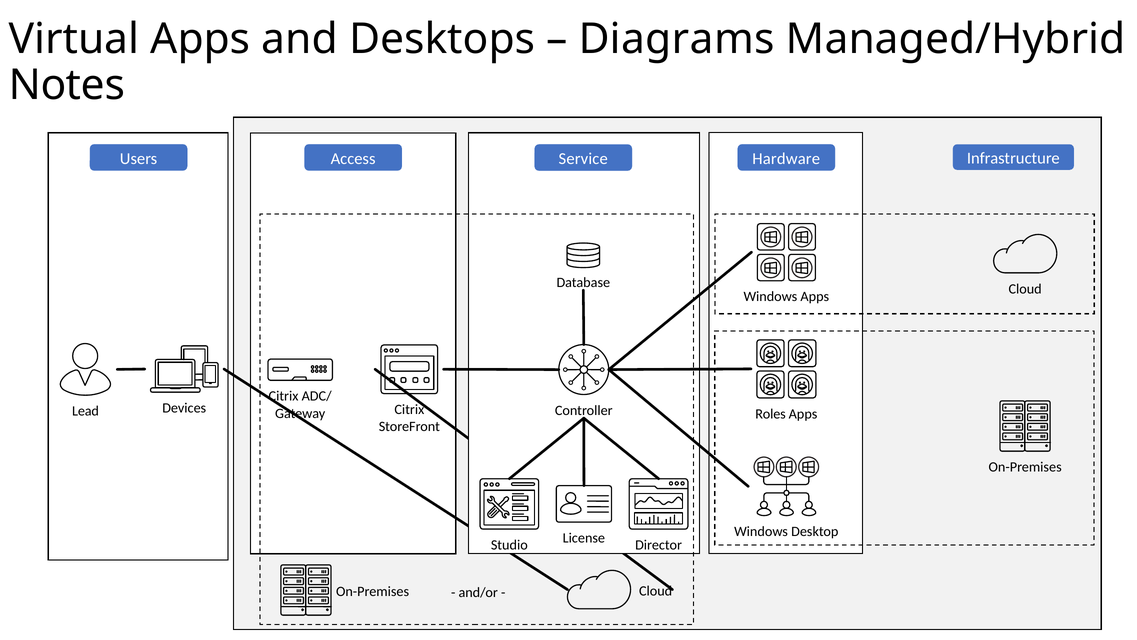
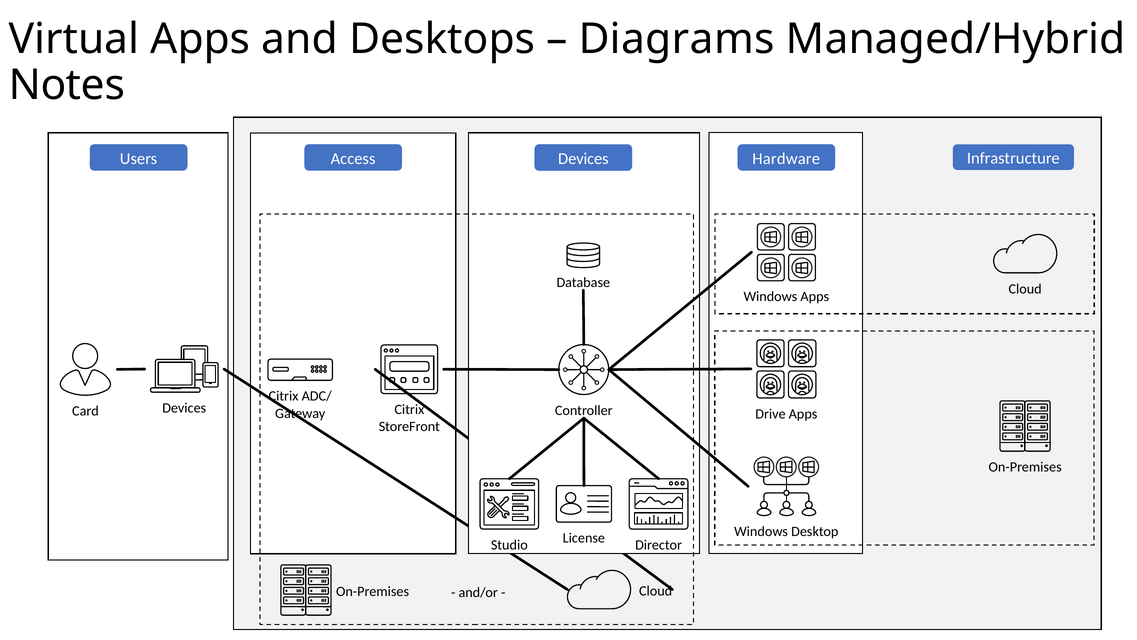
Service at (583, 159): Service -> Devices
Lead: Lead -> Card
Roles: Roles -> Drive
